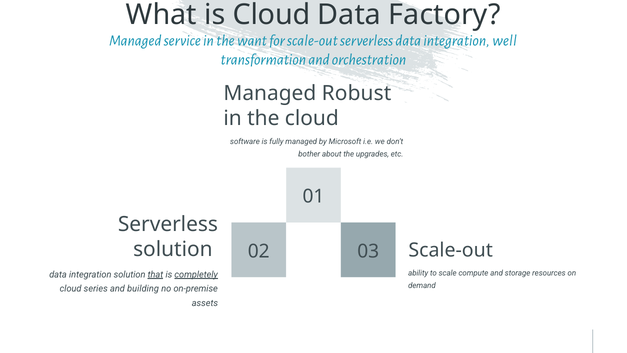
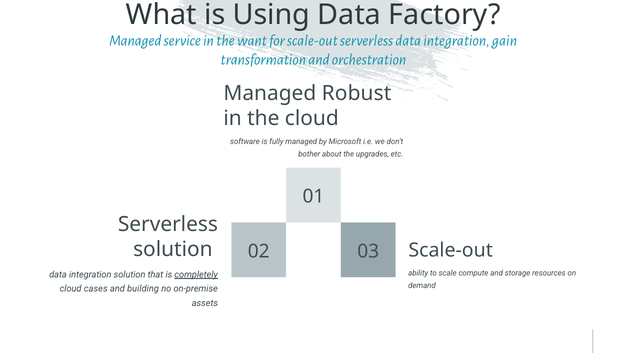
is Cloud: Cloud -> Using
well: well -> gain
that underline: present -> none
series: series -> cases
